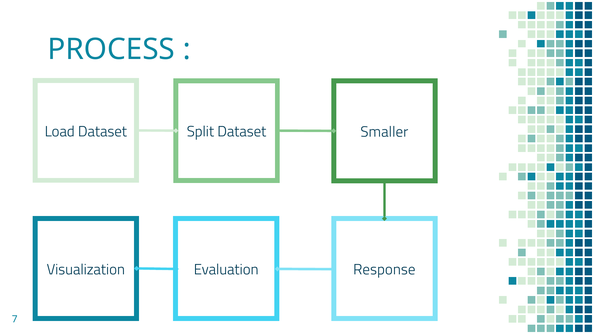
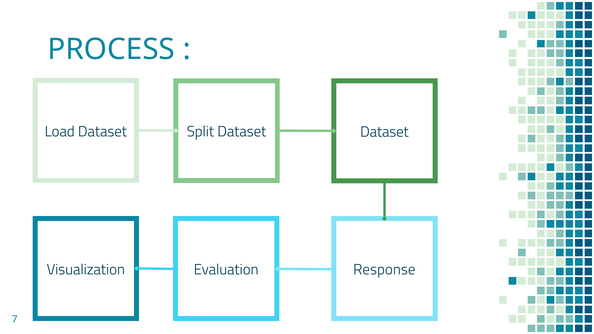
Dataset Smaller: Smaller -> Dataset
